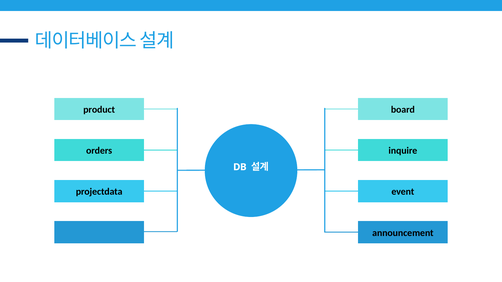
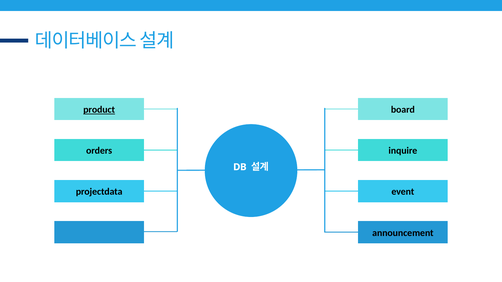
product underline: none -> present
